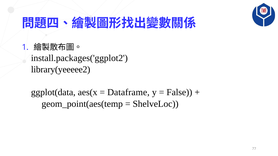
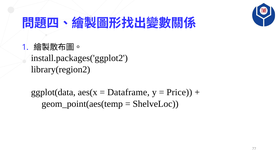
library(yeeeee2: library(yeeeee2 -> library(region2
False: False -> Price
